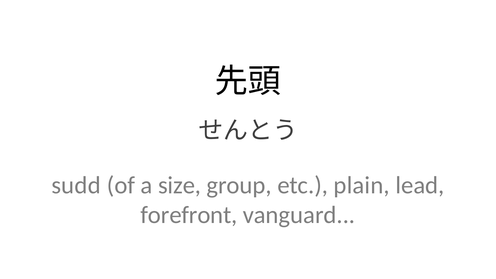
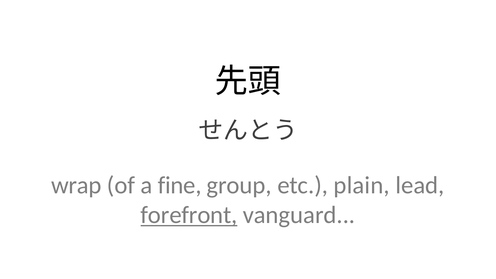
sudd: sudd -> wrap
size: size -> fine
forefront underline: none -> present
